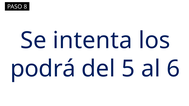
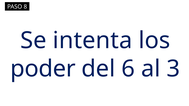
podrá: podrá -> poder
5: 5 -> 6
6: 6 -> 3
